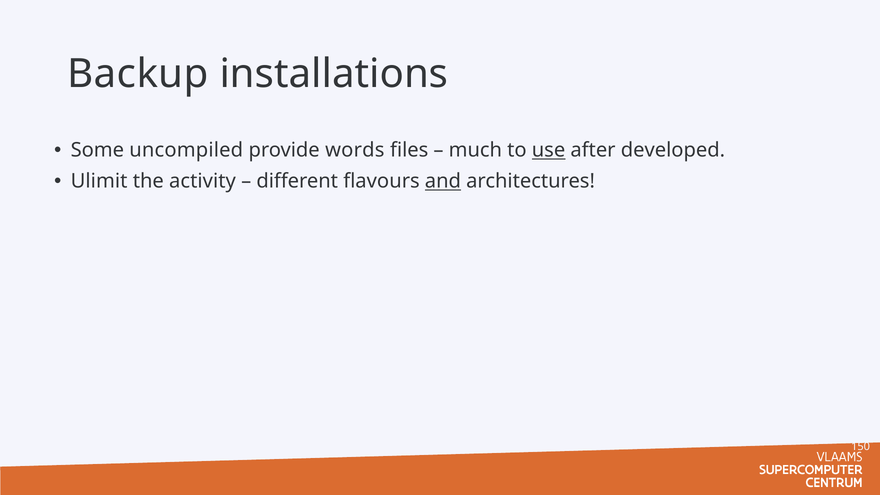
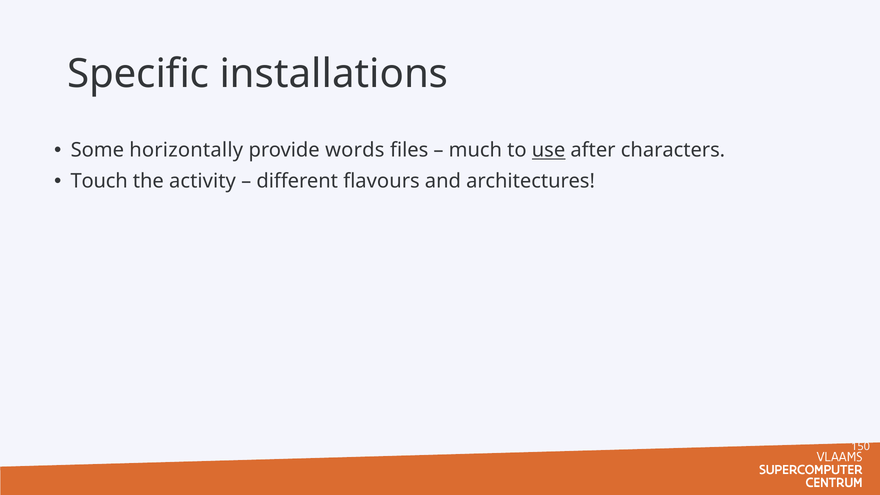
Backup: Backup -> Specific
uncompiled: uncompiled -> horizontally
developed: developed -> characters
Ulimit: Ulimit -> Touch
and underline: present -> none
